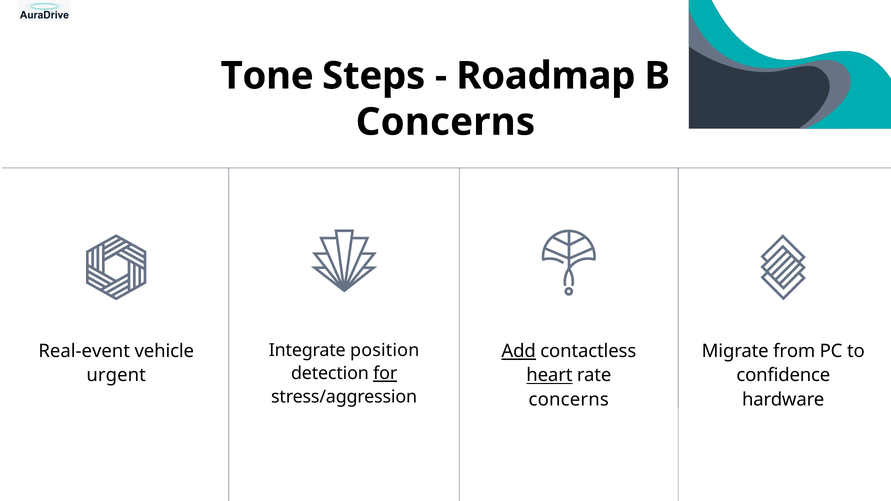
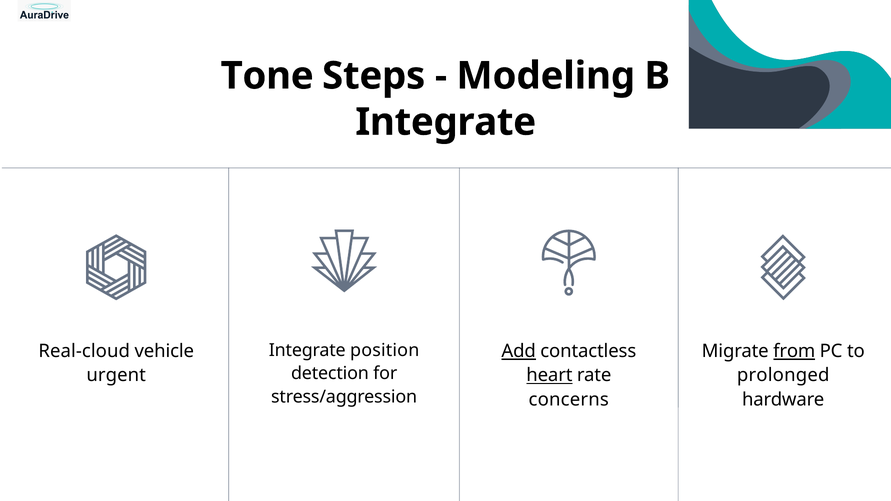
Roadmap: Roadmap -> Modeling
Concerns at (445, 122): Concerns -> Integrate
Real-event: Real-event -> Real-cloud
from underline: none -> present
for underline: present -> none
confidence: confidence -> prolonged
